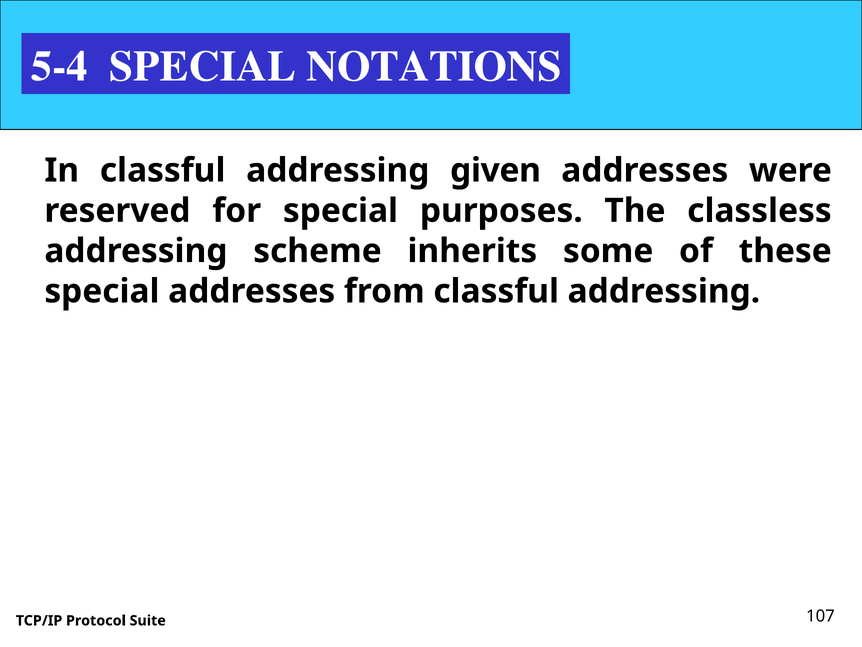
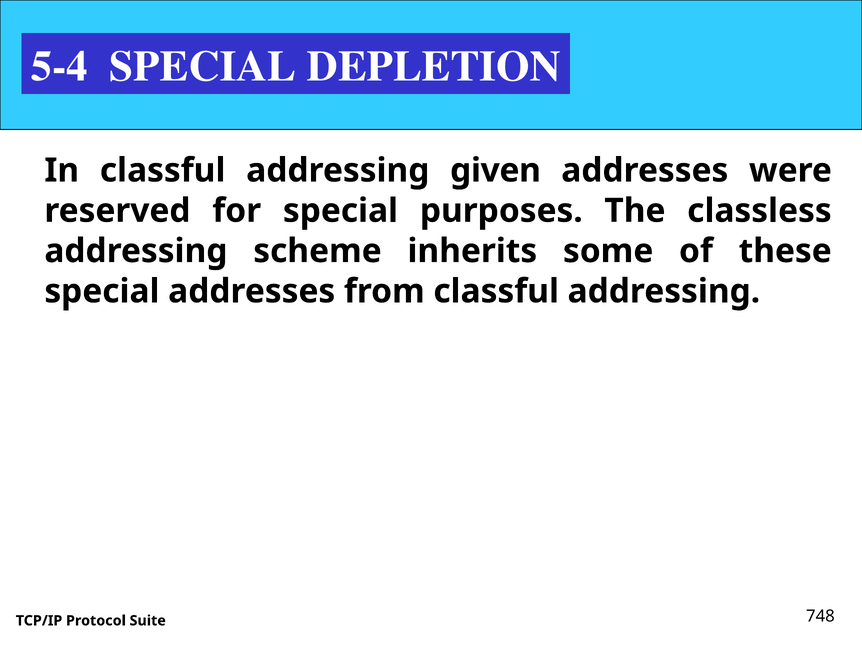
NOTATIONS: NOTATIONS -> DEPLETION
107: 107 -> 748
